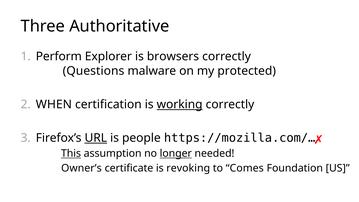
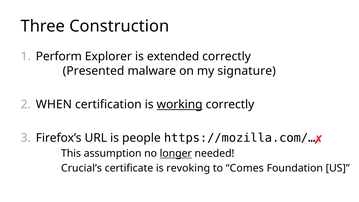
Authoritative: Authoritative -> Construction
browsers: browsers -> extended
Questions: Questions -> Presented
protected: protected -> signature
URL underline: present -> none
This underline: present -> none
Owner’s: Owner’s -> Crucial’s
